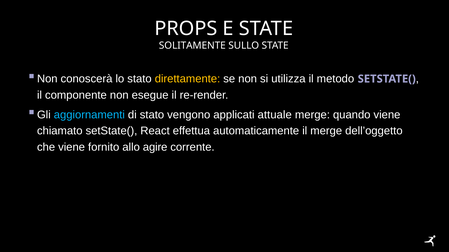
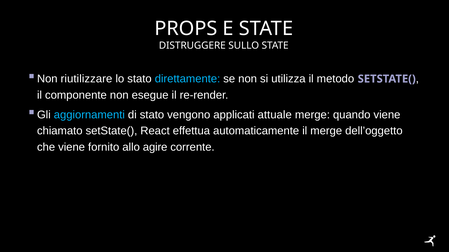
SOLITAMENTE: SOLITAMENTE -> DISTRUGGERE
conoscerà: conoscerà -> riutilizzare
direttamente colour: yellow -> light blue
